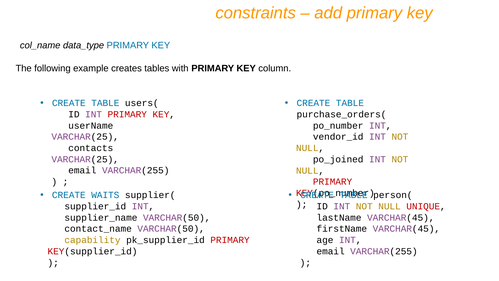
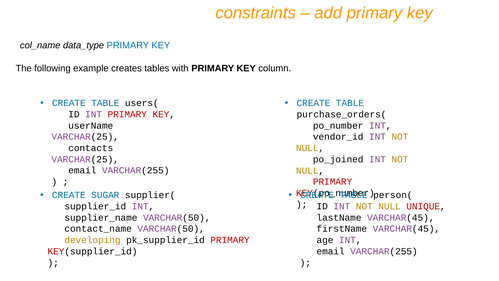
WAITS: WAITS -> SUGAR
capability: capability -> developing
